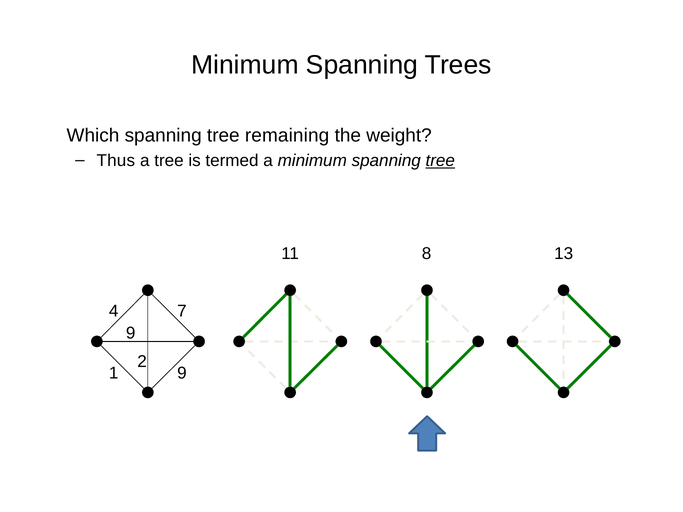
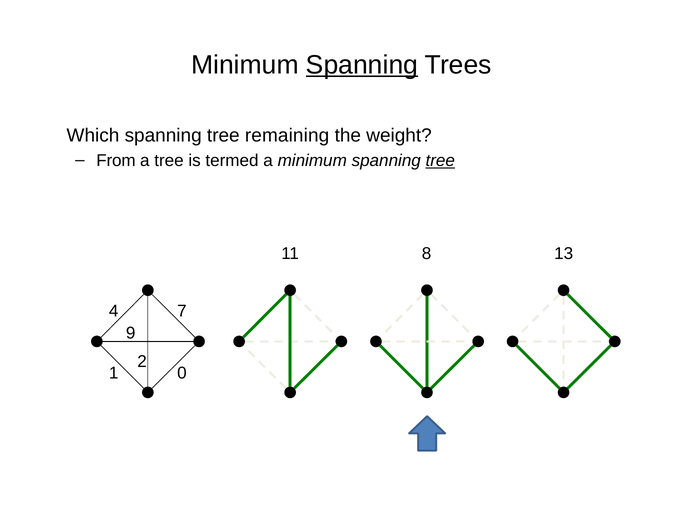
Spanning at (362, 65) underline: none -> present
Thus: Thus -> From
1 9: 9 -> 0
